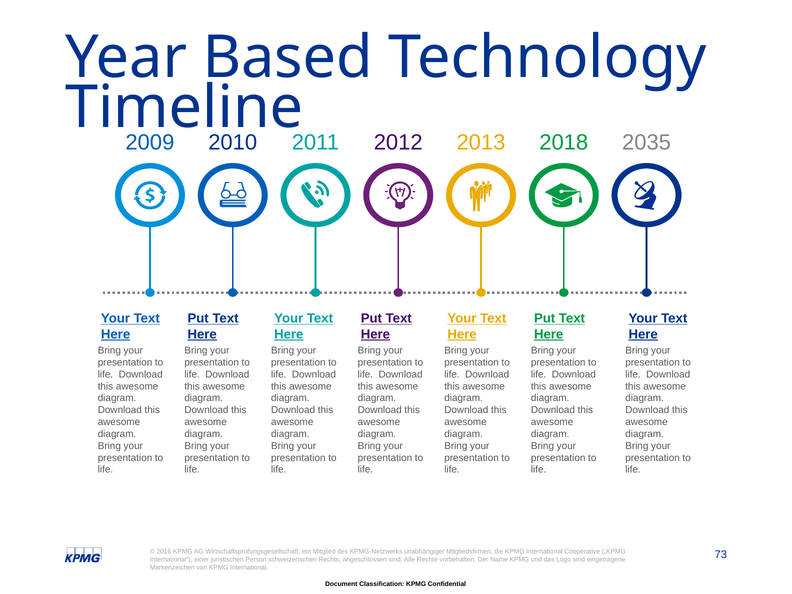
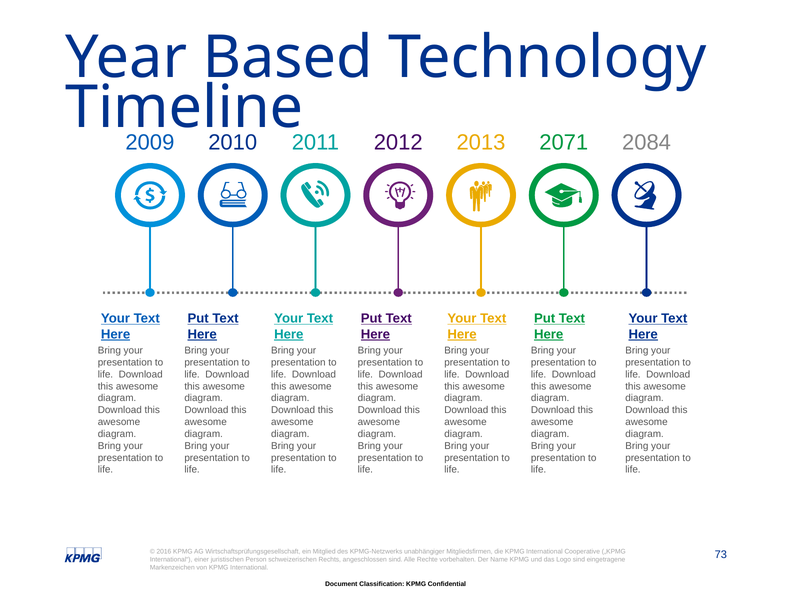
2018: 2018 -> 2071
2035: 2035 -> 2084
